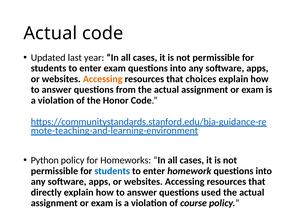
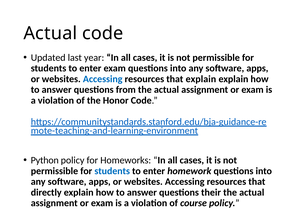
Accessing at (103, 79) colour: orange -> blue
that choices: choices -> explain
used: used -> their
